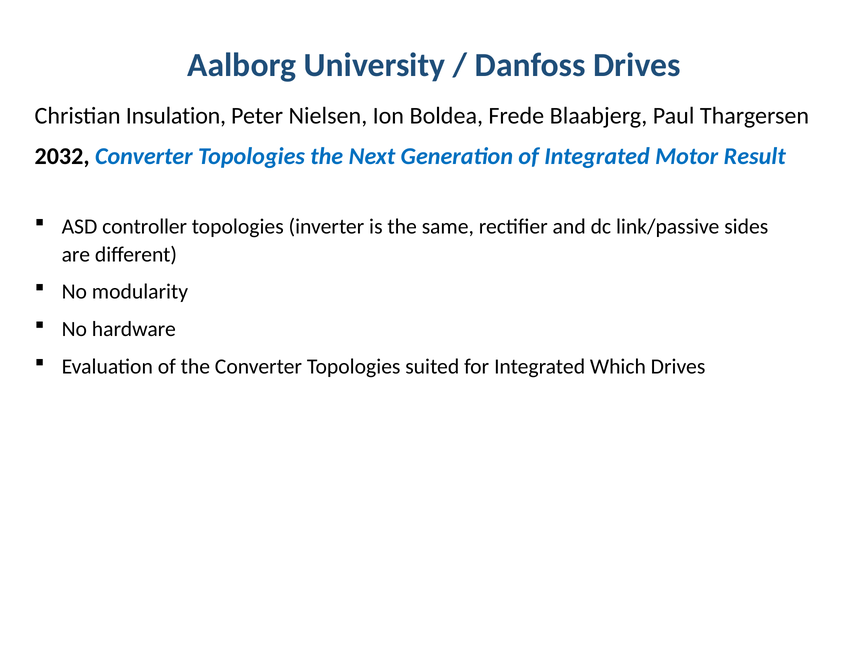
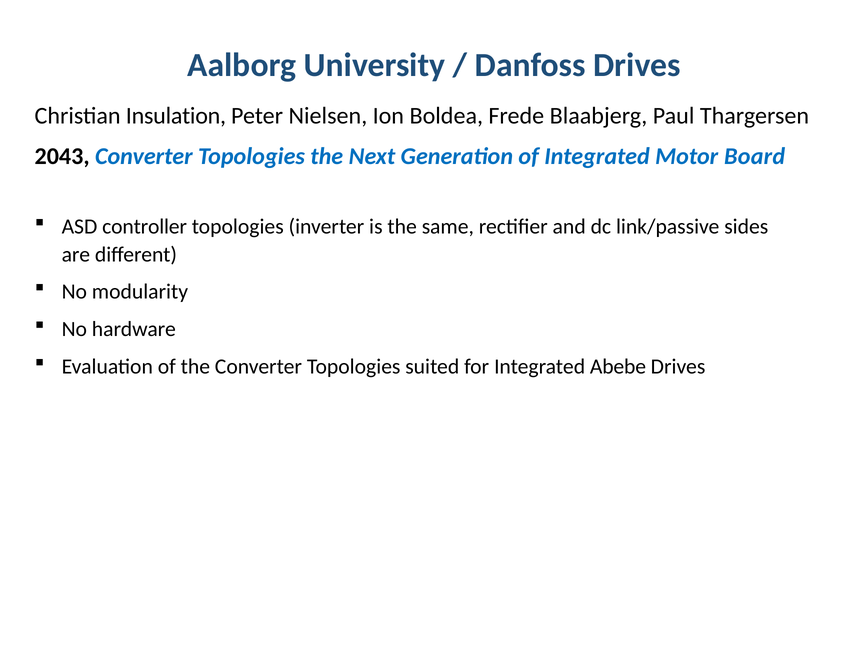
2032: 2032 -> 2043
Result: Result -> Board
Which: Which -> Abebe
